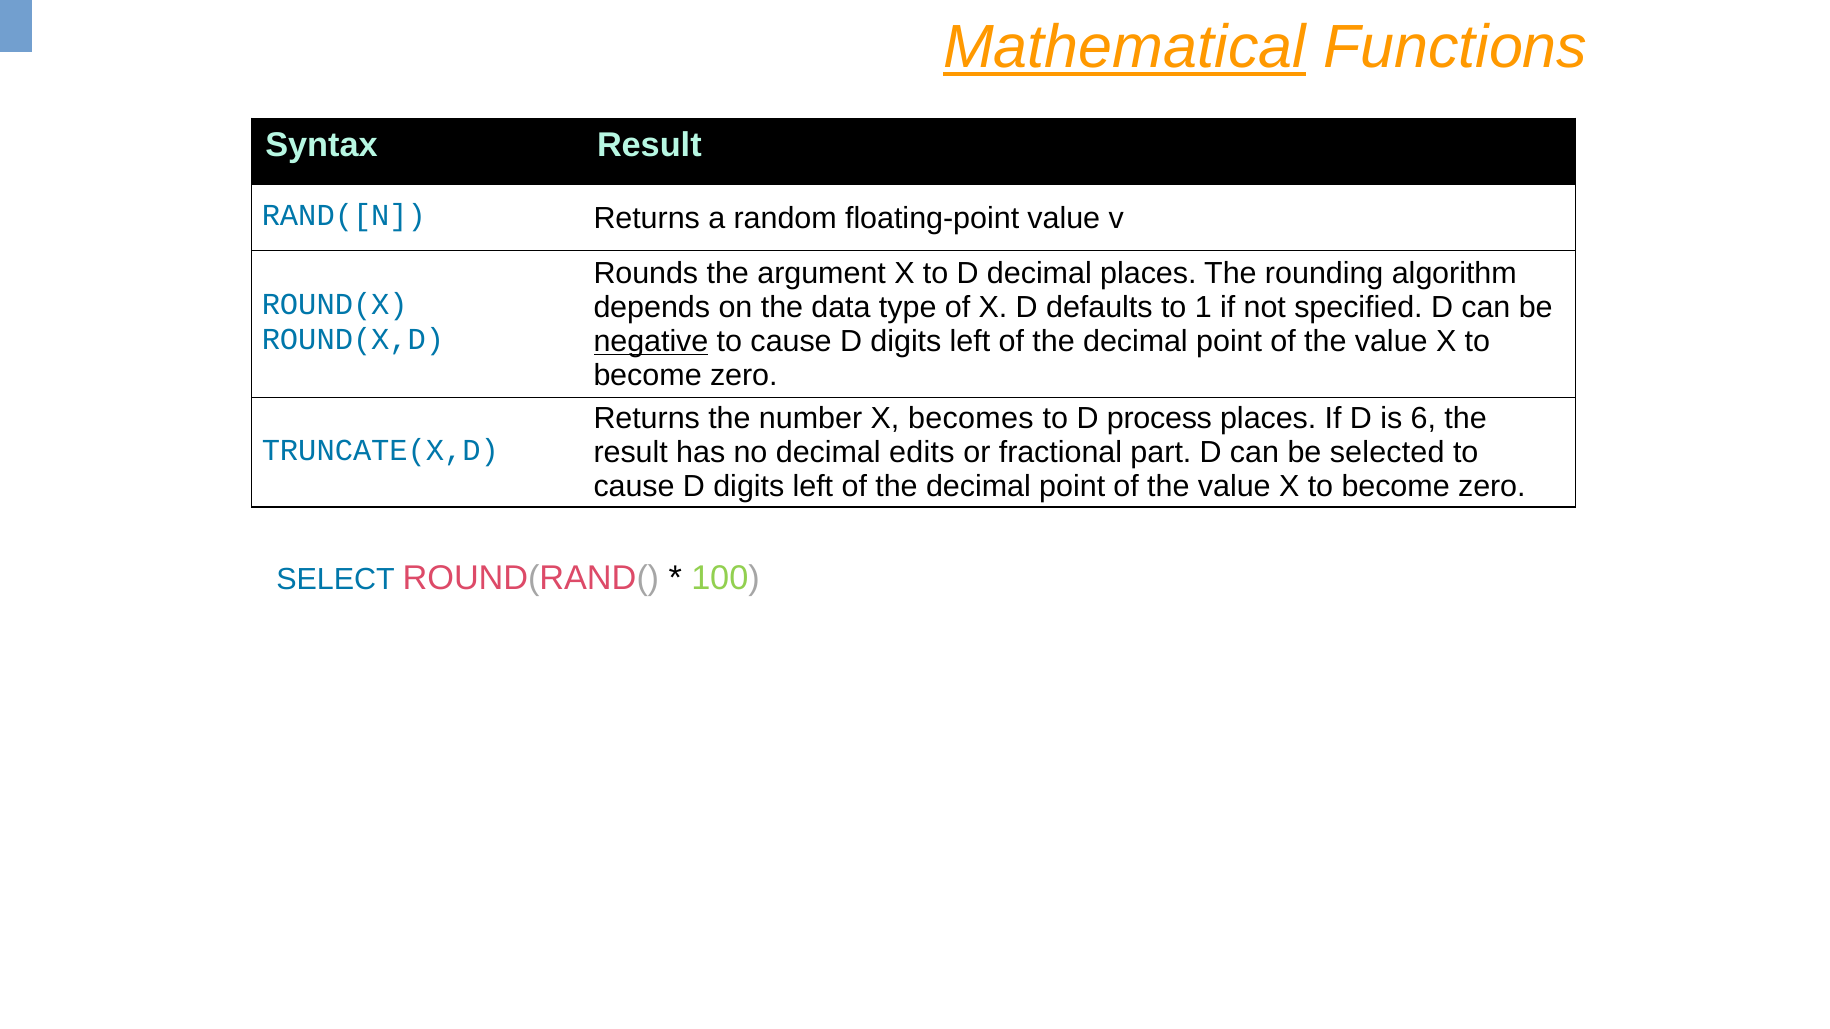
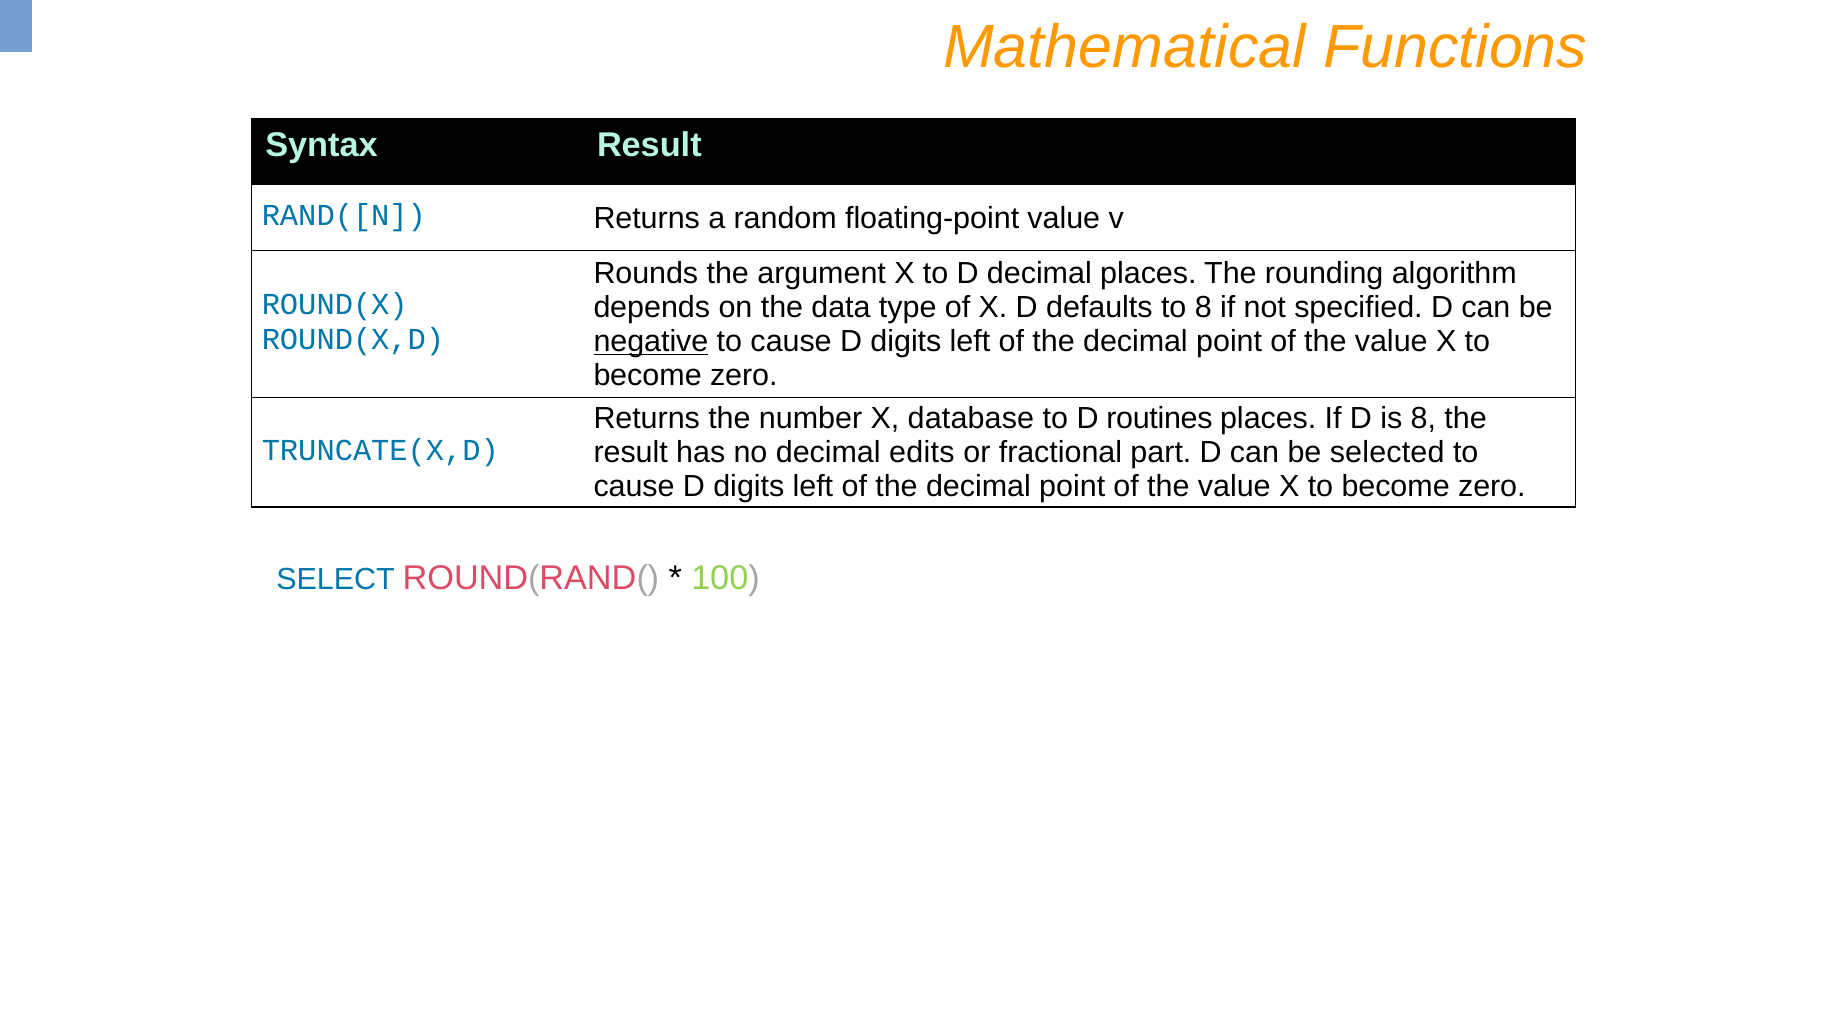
Mathematical underline: present -> none
to 1: 1 -> 8
becomes: becomes -> database
process: process -> routines
is 6: 6 -> 8
